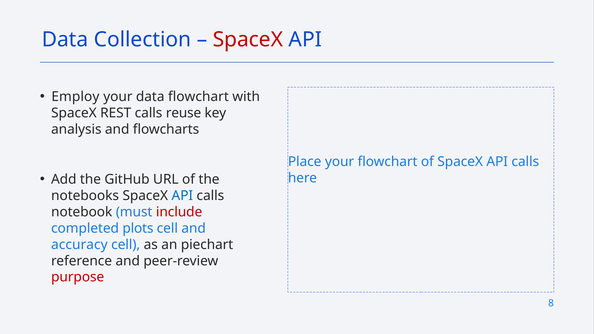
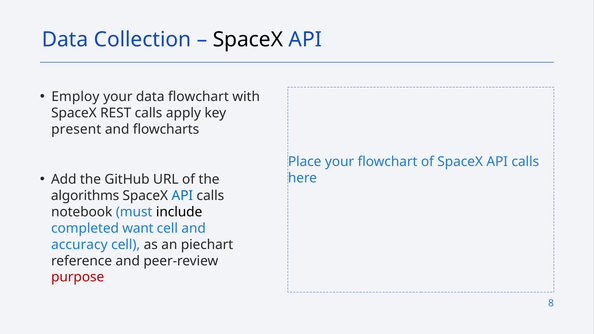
SpaceX at (248, 40) colour: red -> black
reuse: reuse -> apply
analysis: analysis -> present
notebooks: notebooks -> algorithms
include colour: red -> black
plots: plots -> want
